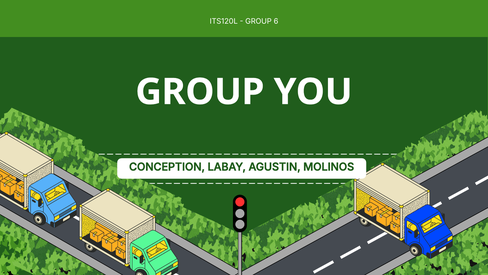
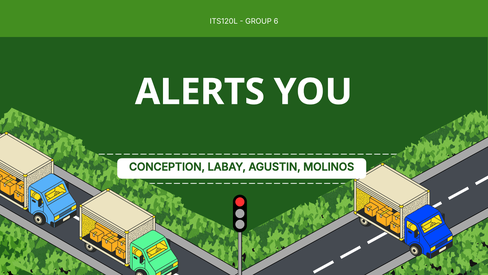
GROUP at (200, 92): GROUP -> ALERTS
